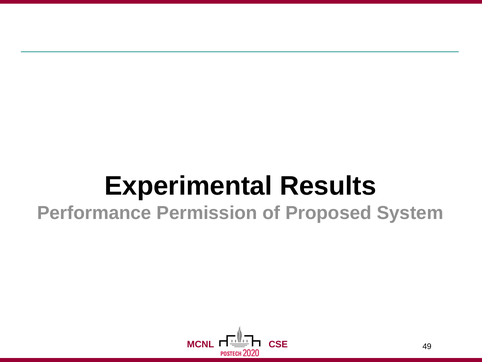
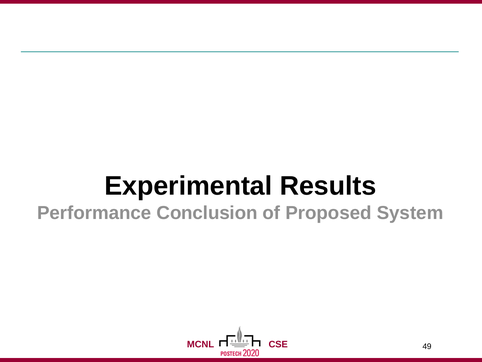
Permission: Permission -> Conclusion
